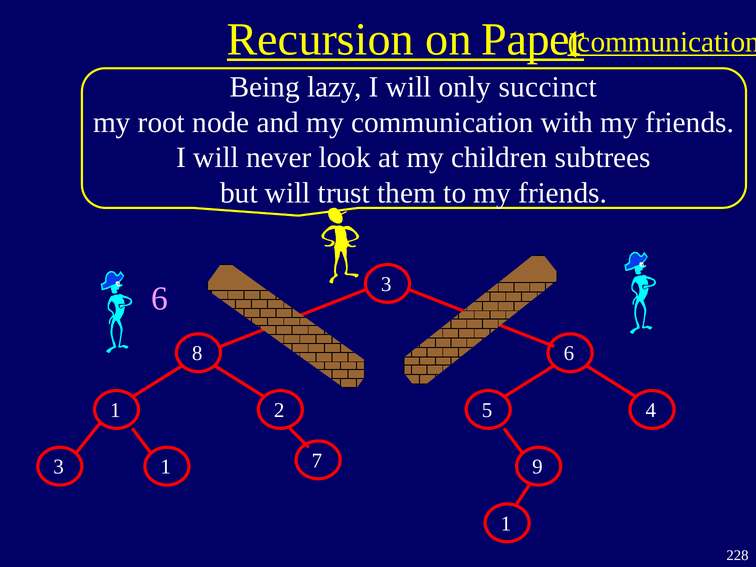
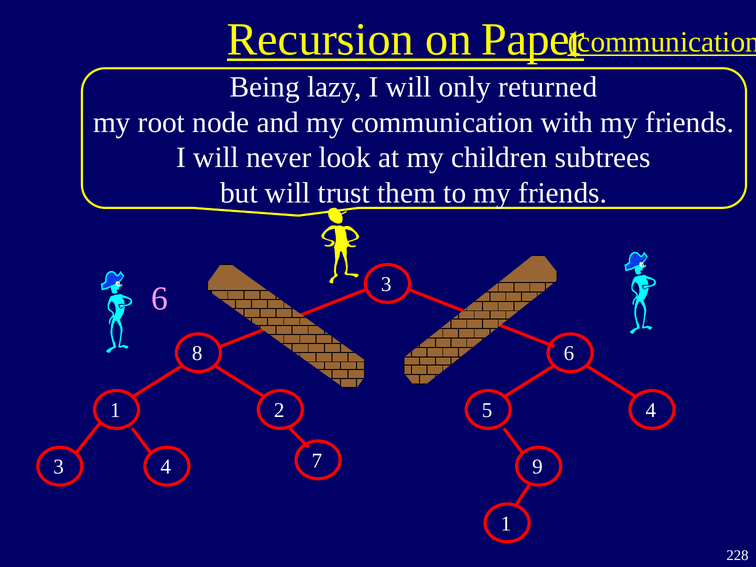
succinct: succinct -> returned
3 1: 1 -> 4
